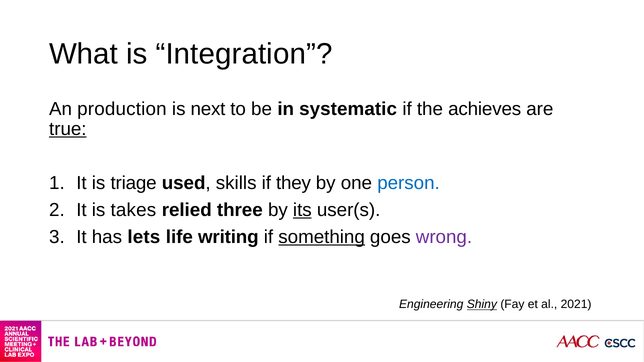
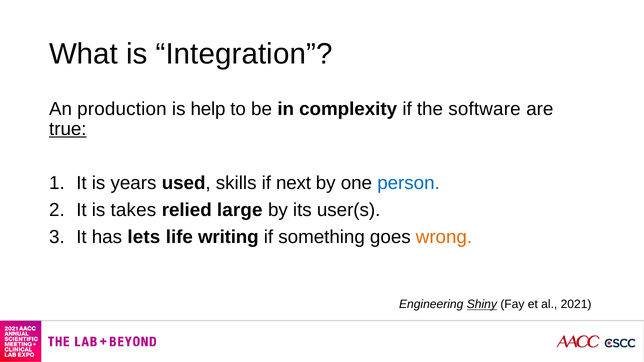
next: next -> help
systematic: systematic -> complexity
achieves: achieves -> software
triage: triage -> years
they: they -> next
three: three -> large
its underline: present -> none
something underline: present -> none
wrong colour: purple -> orange
